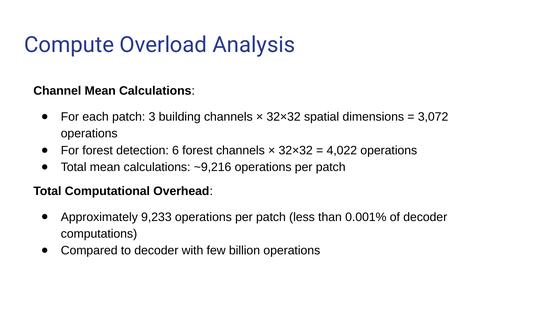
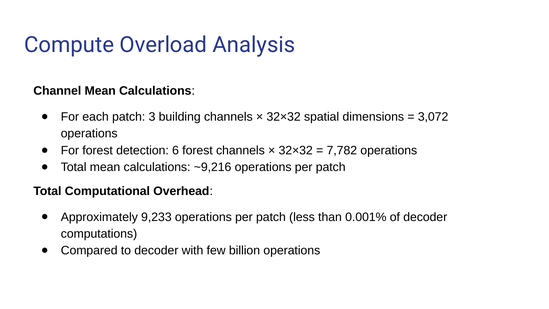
4,022: 4,022 -> 7,782
